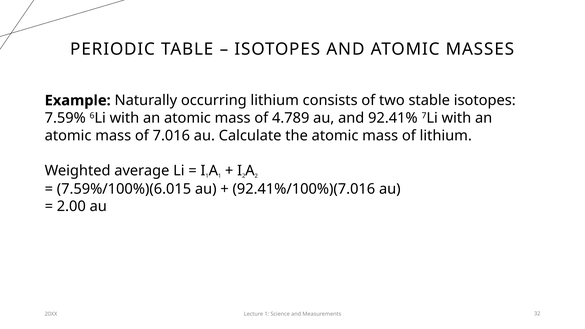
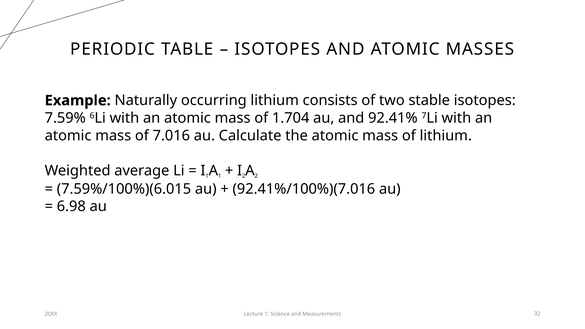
4.789: 4.789 -> 1.704
2.00: 2.00 -> 6.98
